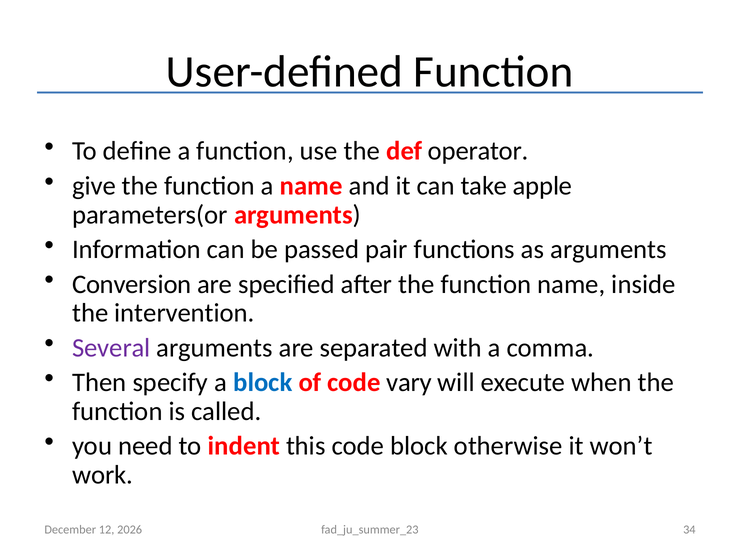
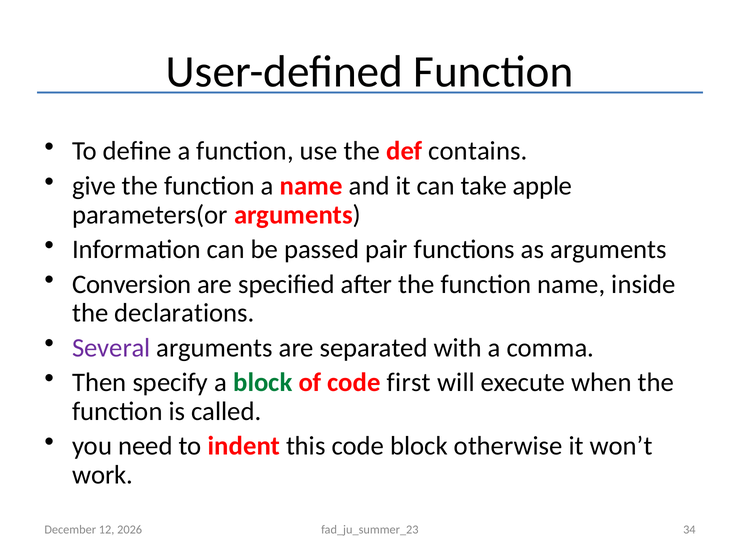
operator: operator -> contains
intervention: intervention -> declarations
block at (263, 383) colour: blue -> green
vary: vary -> first
